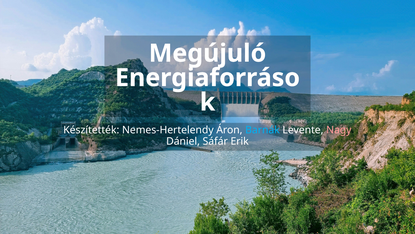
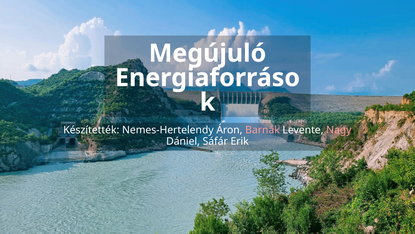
Barnák colour: light blue -> pink
